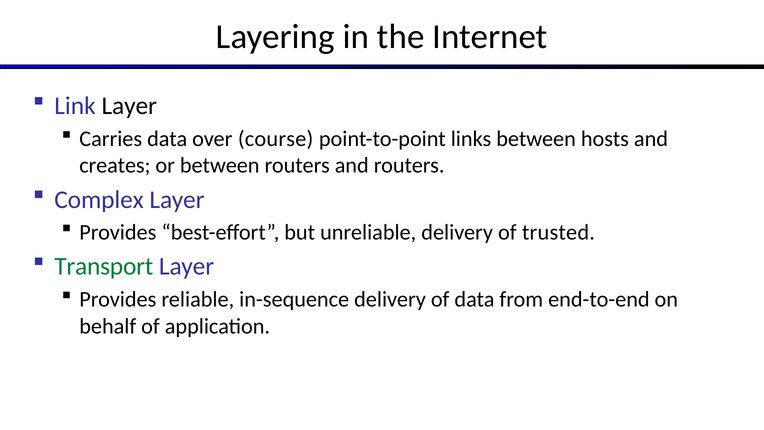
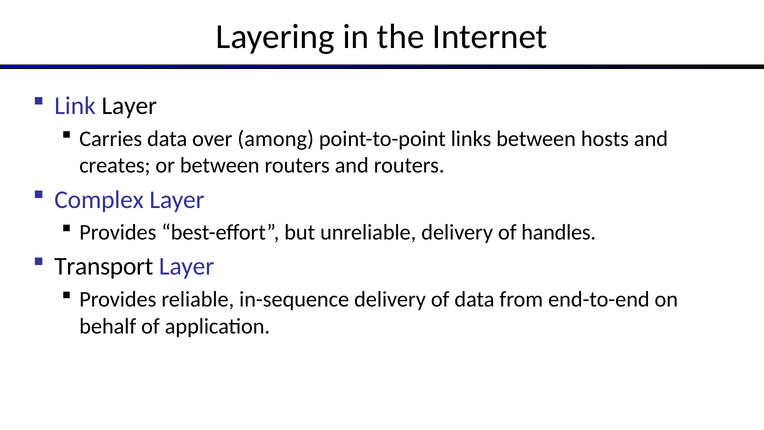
course: course -> among
trusted: trusted -> handles
Transport colour: green -> black
